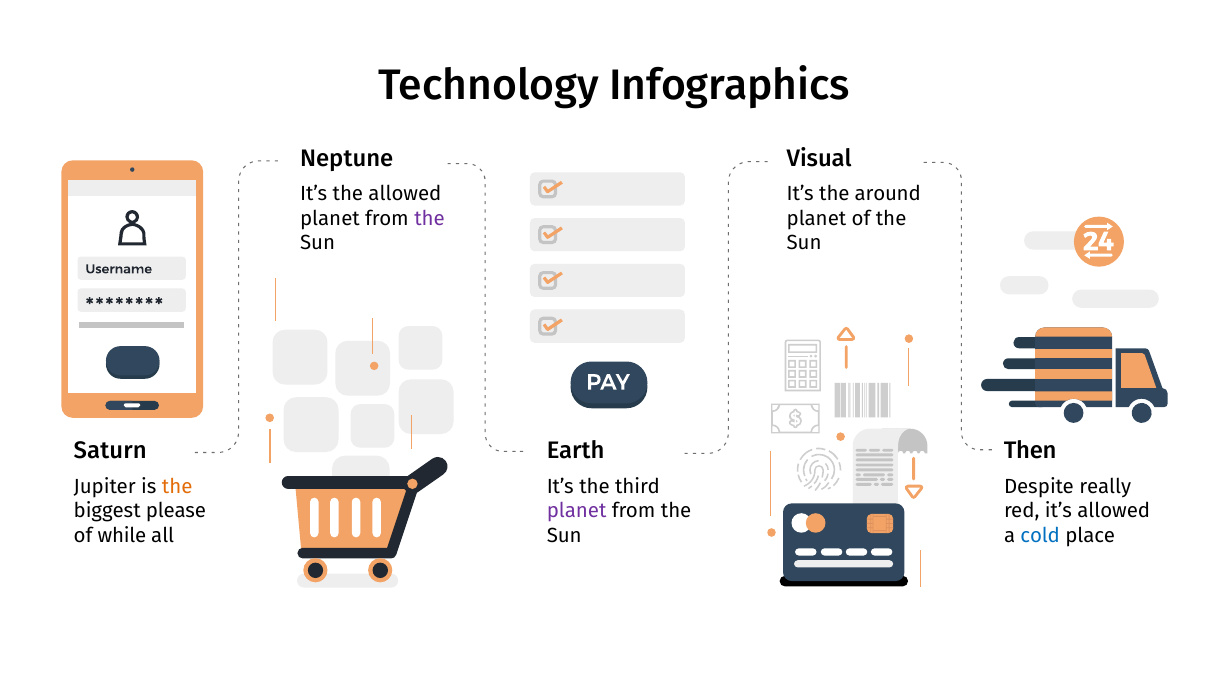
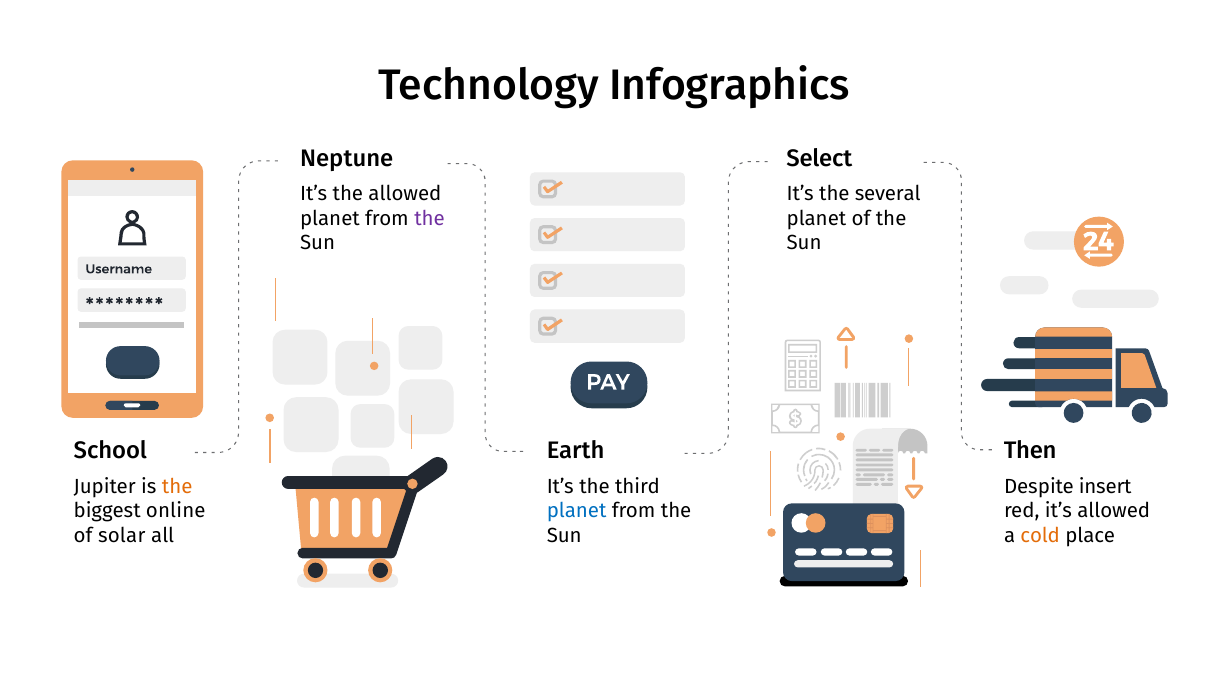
Visual: Visual -> Select
around: around -> several
Saturn: Saturn -> School
really: really -> insert
please: please -> online
planet at (577, 511) colour: purple -> blue
while: while -> solar
cold colour: blue -> orange
